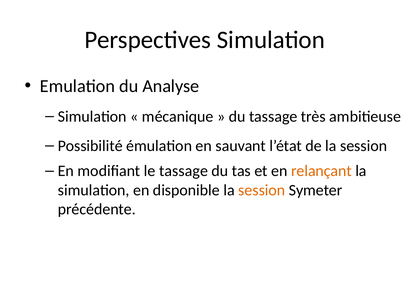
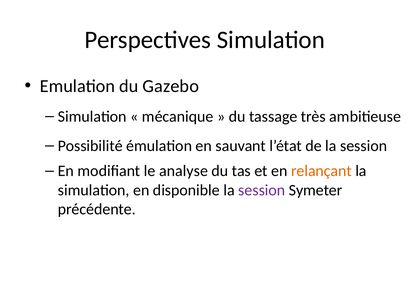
Analyse: Analyse -> Gazebo
le tassage: tassage -> analyse
session at (262, 190) colour: orange -> purple
